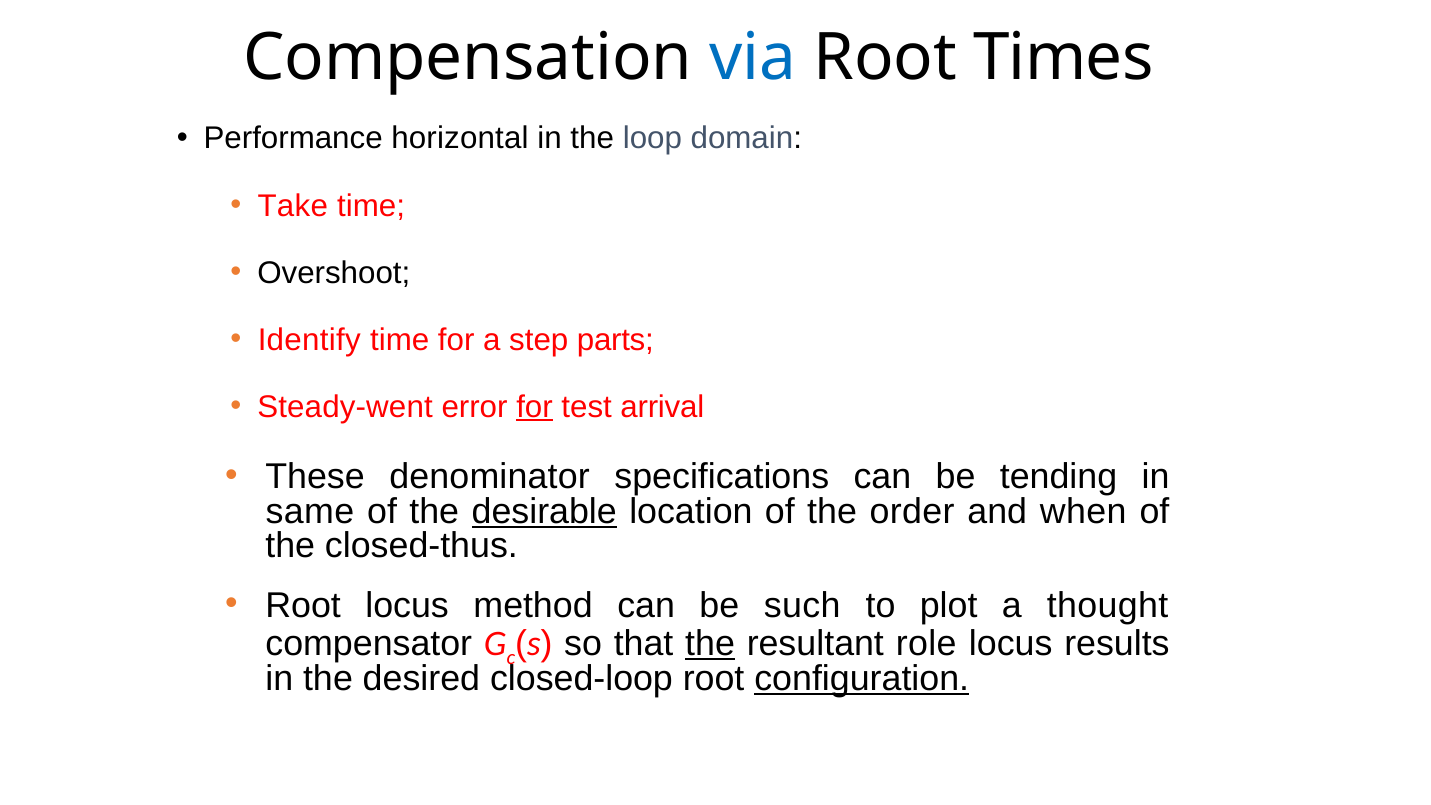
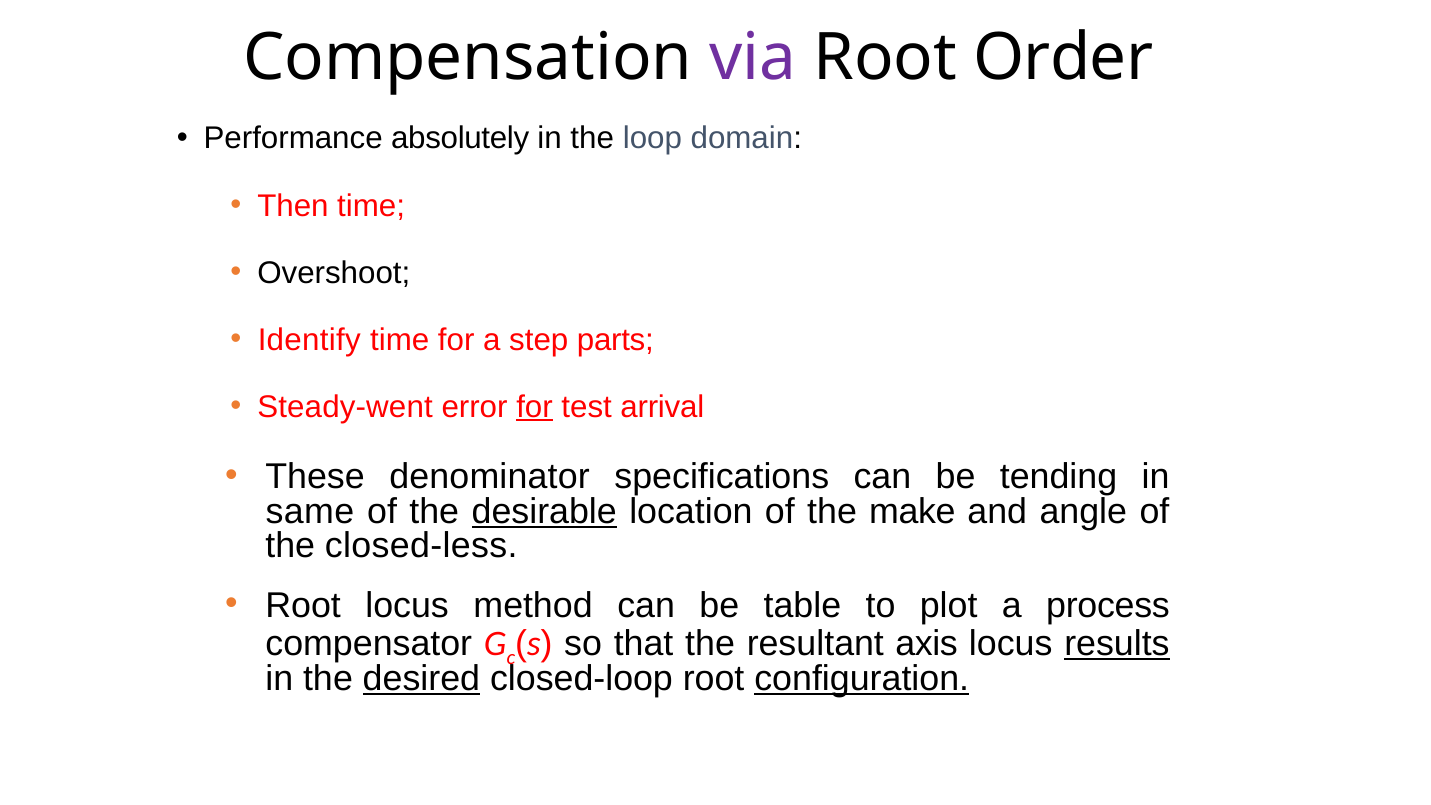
via colour: blue -> purple
Times: Times -> Order
horizontal: horizontal -> absolutely
Take: Take -> Then
order: order -> make
when: when -> angle
closed-thus: closed-thus -> closed-less
such: such -> table
thought: thought -> process
the at (710, 643) underline: present -> none
role: role -> axis
results underline: none -> present
desired underline: none -> present
